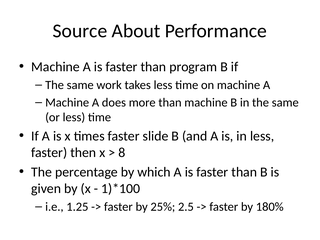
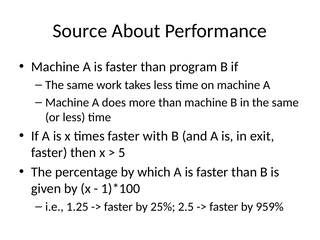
slide: slide -> with
in less: less -> exit
8: 8 -> 5
180%: 180% -> 959%
